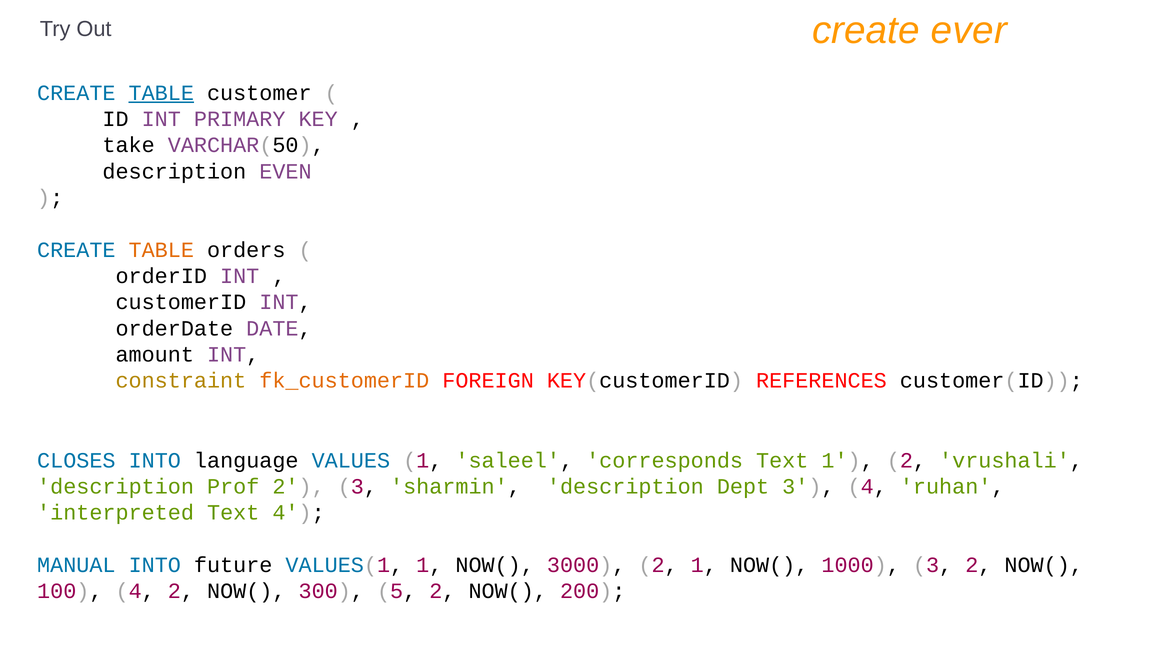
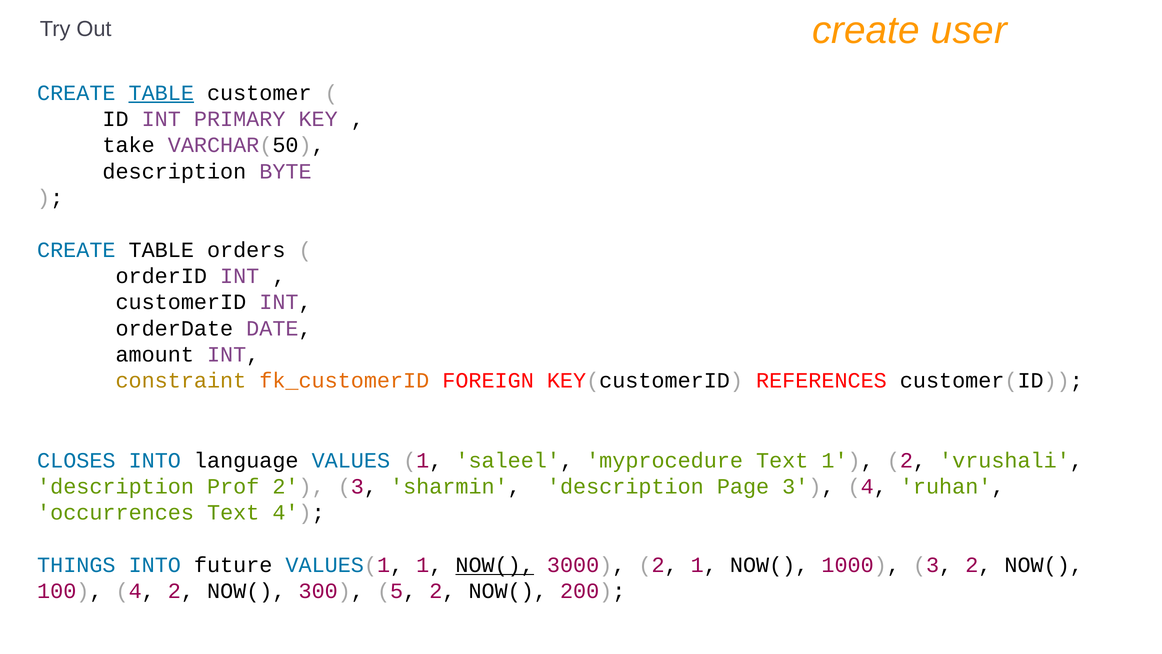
ever: ever -> user
EVEN: EVEN -> BYTE
TABLE at (161, 250) colour: orange -> black
corresponds: corresponds -> myprocedure
Dept: Dept -> Page
interpreted: interpreted -> occurrences
MANUAL: MANUAL -> THINGS
NOW( at (495, 565) underline: none -> present
